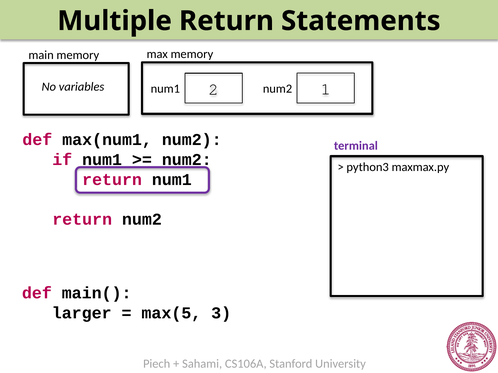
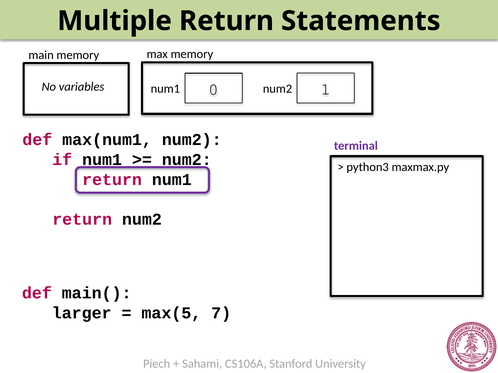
2: 2 -> 0
3: 3 -> 7
